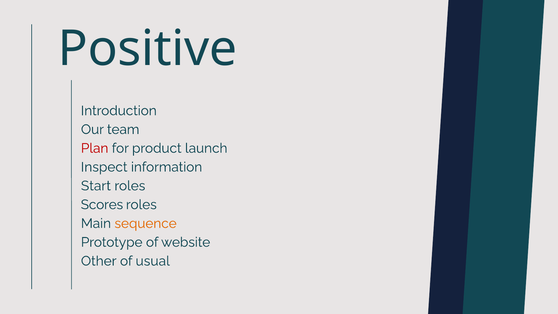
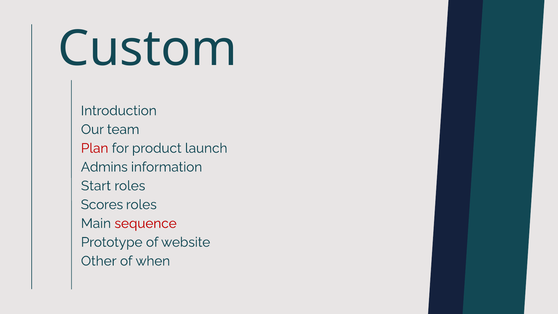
Positive: Positive -> Custom
Inspect: Inspect -> Admins
sequence colour: orange -> red
usual: usual -> when
